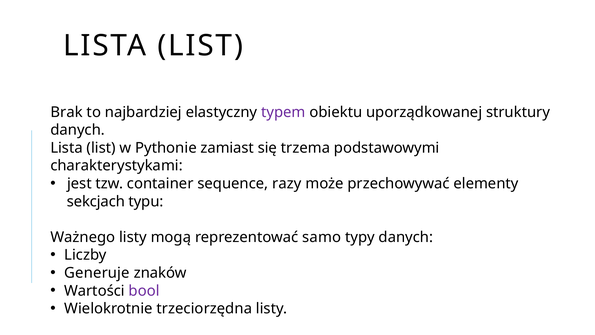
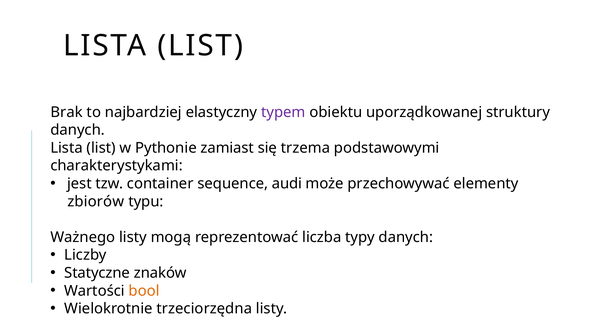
razy: razy -> audi
sekcjach: sekcjach -> zbiorów
samo: samo -> liczba
Generuje: Generuje -> Statyczne
bool colour: purple -> orange
